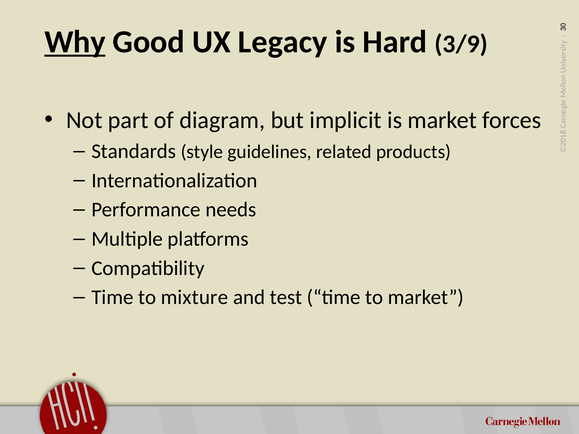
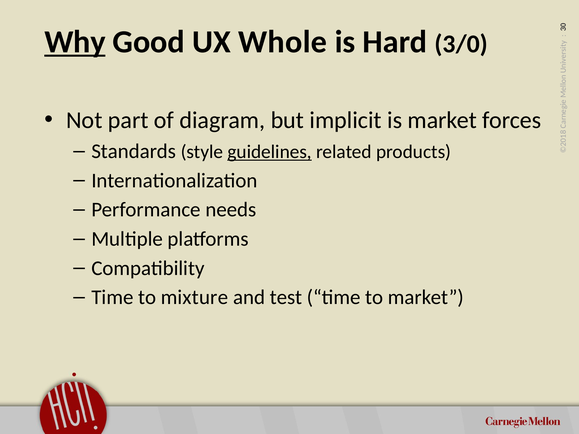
Legacy: Legacy -> Whole
3/9: 3/9 -> 3/0
guidelines underline: none -> present
